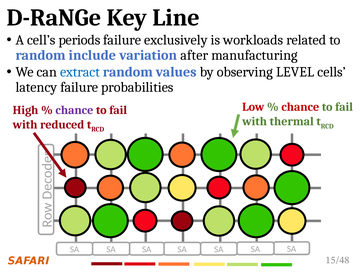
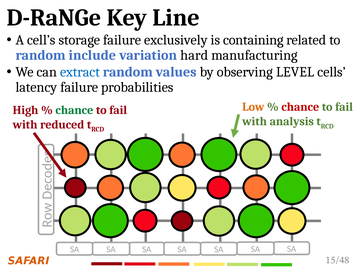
periods: periods -> storage
workloads: workloads -> containing
after: after -> hard
Low colour: red -> orange
chance at (74, 110) colour: purple -> green
thermal: thermal -> analysis
